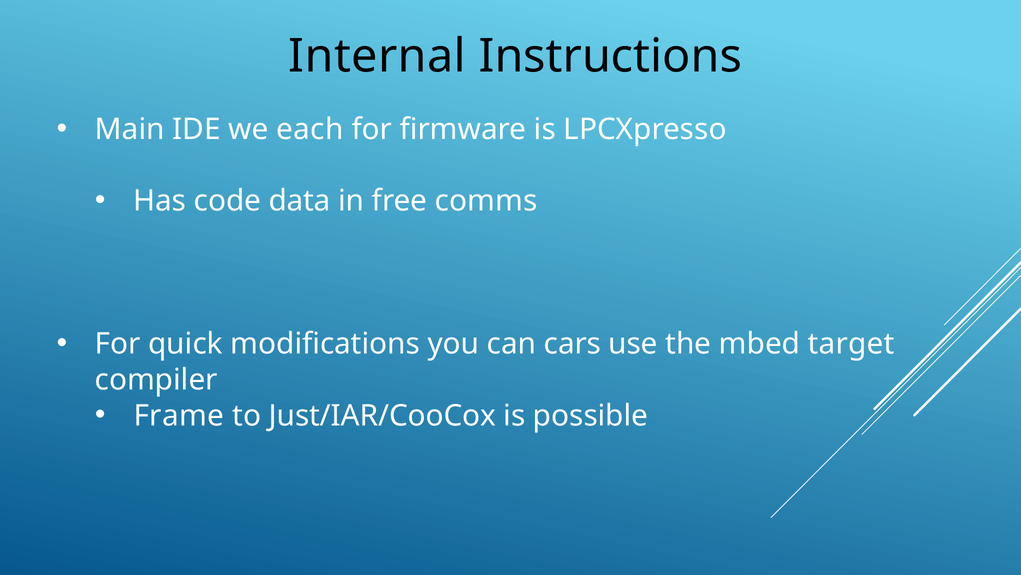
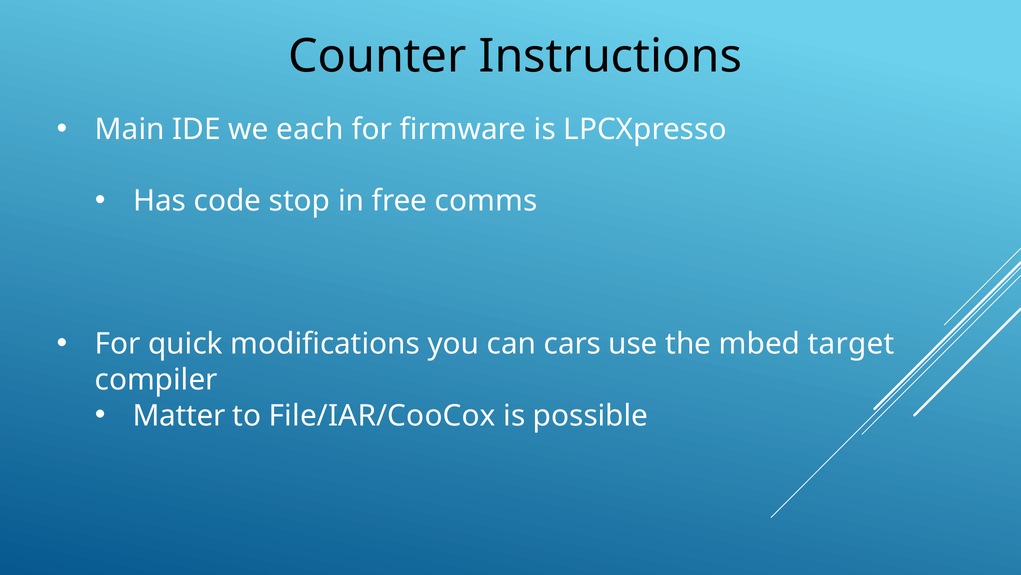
Internal: Internal -> Counter
data: data -> stop
Frame: Frame -> Matter
Just/IAR/CooCox: Just/IAR/CooCox -> File/IAR/CooCox
